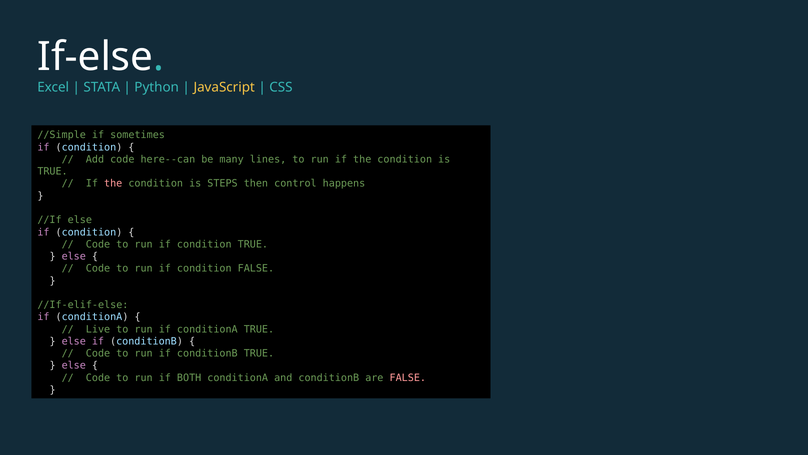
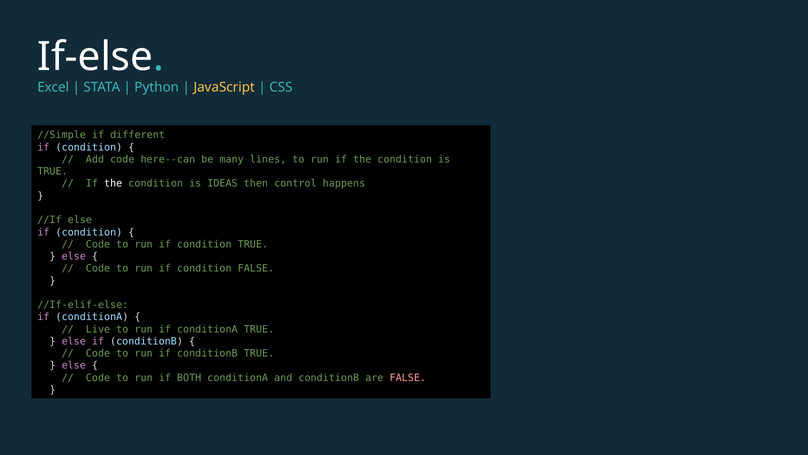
sometimes: sometimes -> different
the at (113, 183) colour: pink -> white
STEPS: STEPS -> IDEAS
